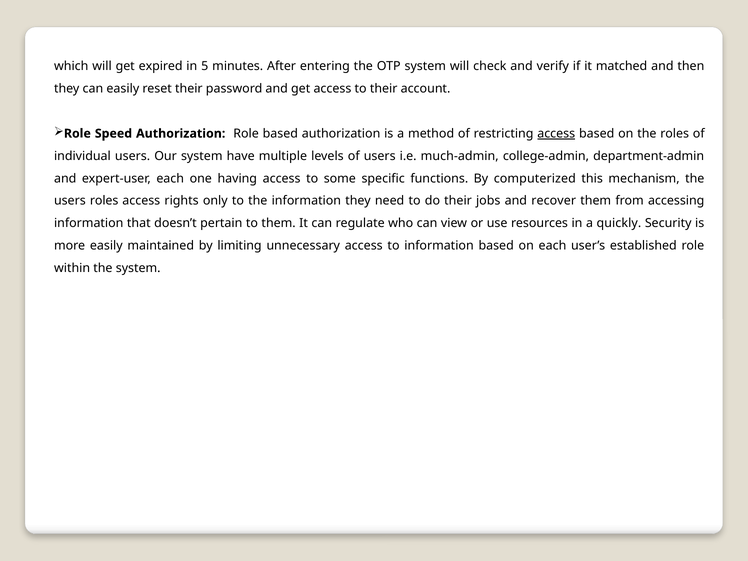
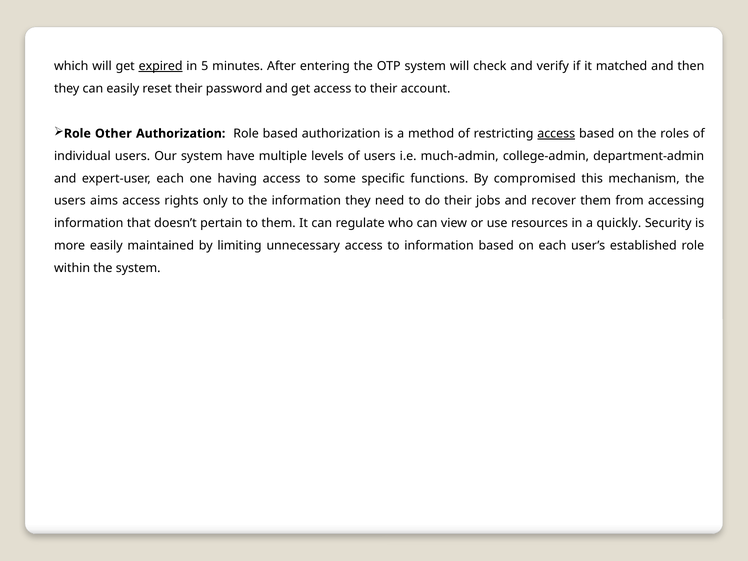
expired underline: none -> present
Speed: Speed -> Other
computerized: computerized -> compromised
users roles: roles -> aims
